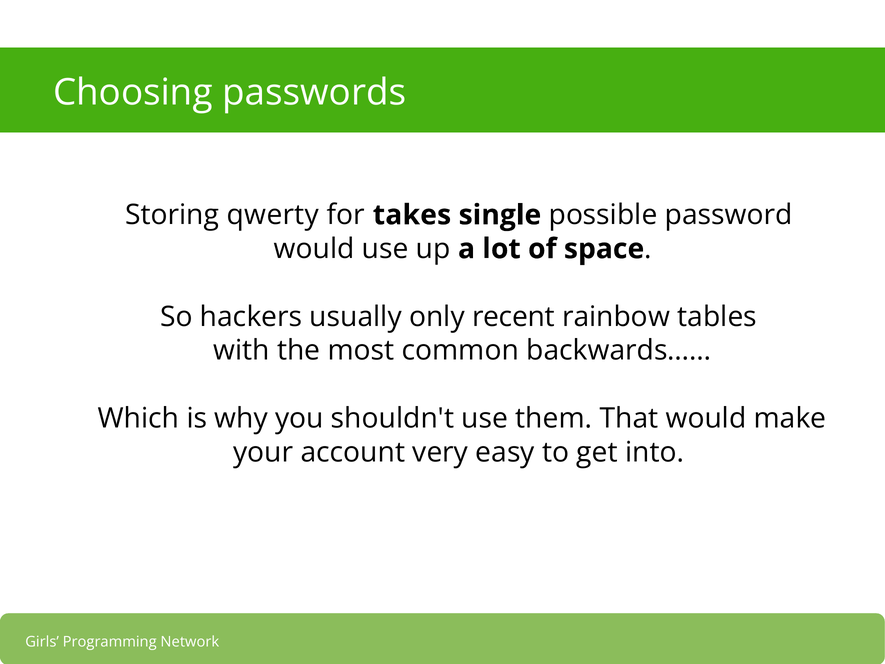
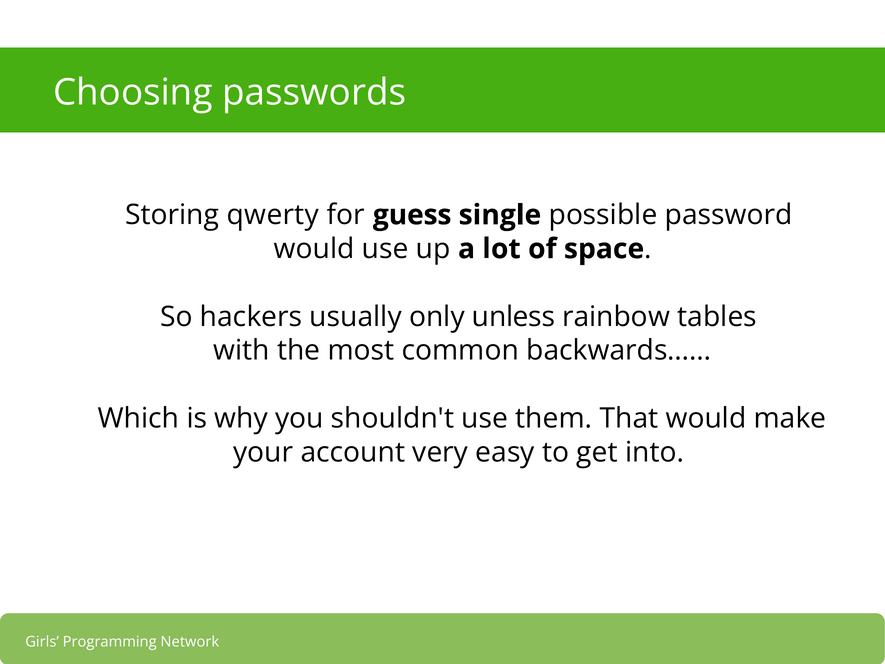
takes: takes -> guess
recent: recent -> unless
